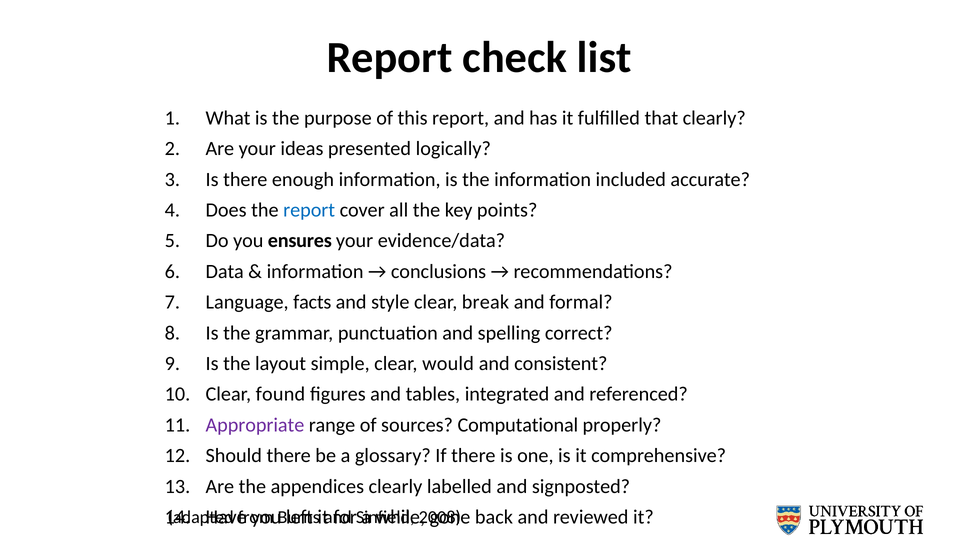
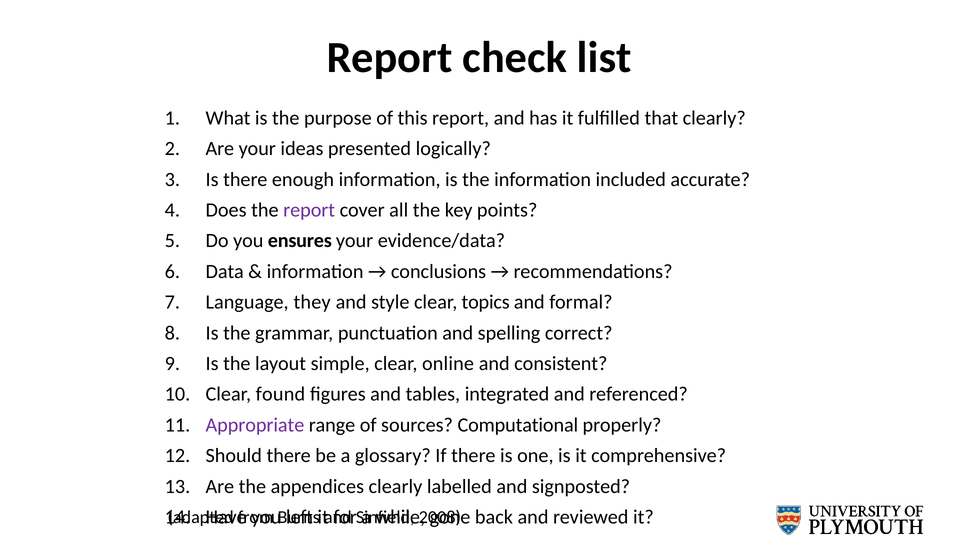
report at (309, 210) colour: blue -> purple
facts: facts -> they
break: break -> topics
would: would -> online
